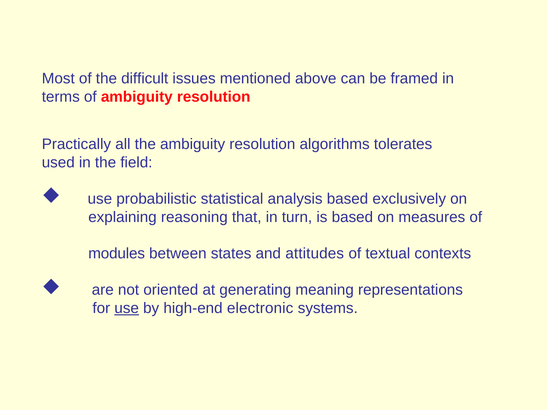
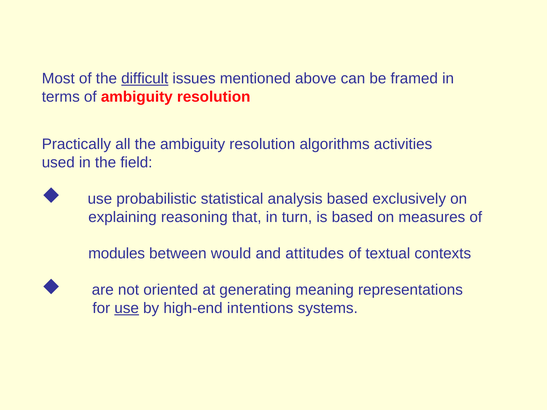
difficult underline: none -> present
tolerates: tolerates -> activities
states: states -> would
electronic: electronic -> intentions
